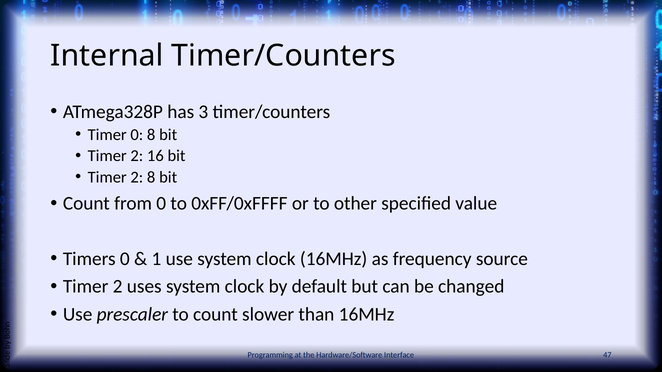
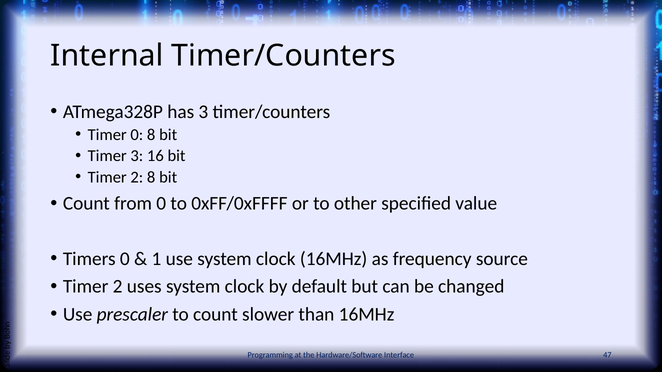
2 at (137, 156): 2 -> 3
